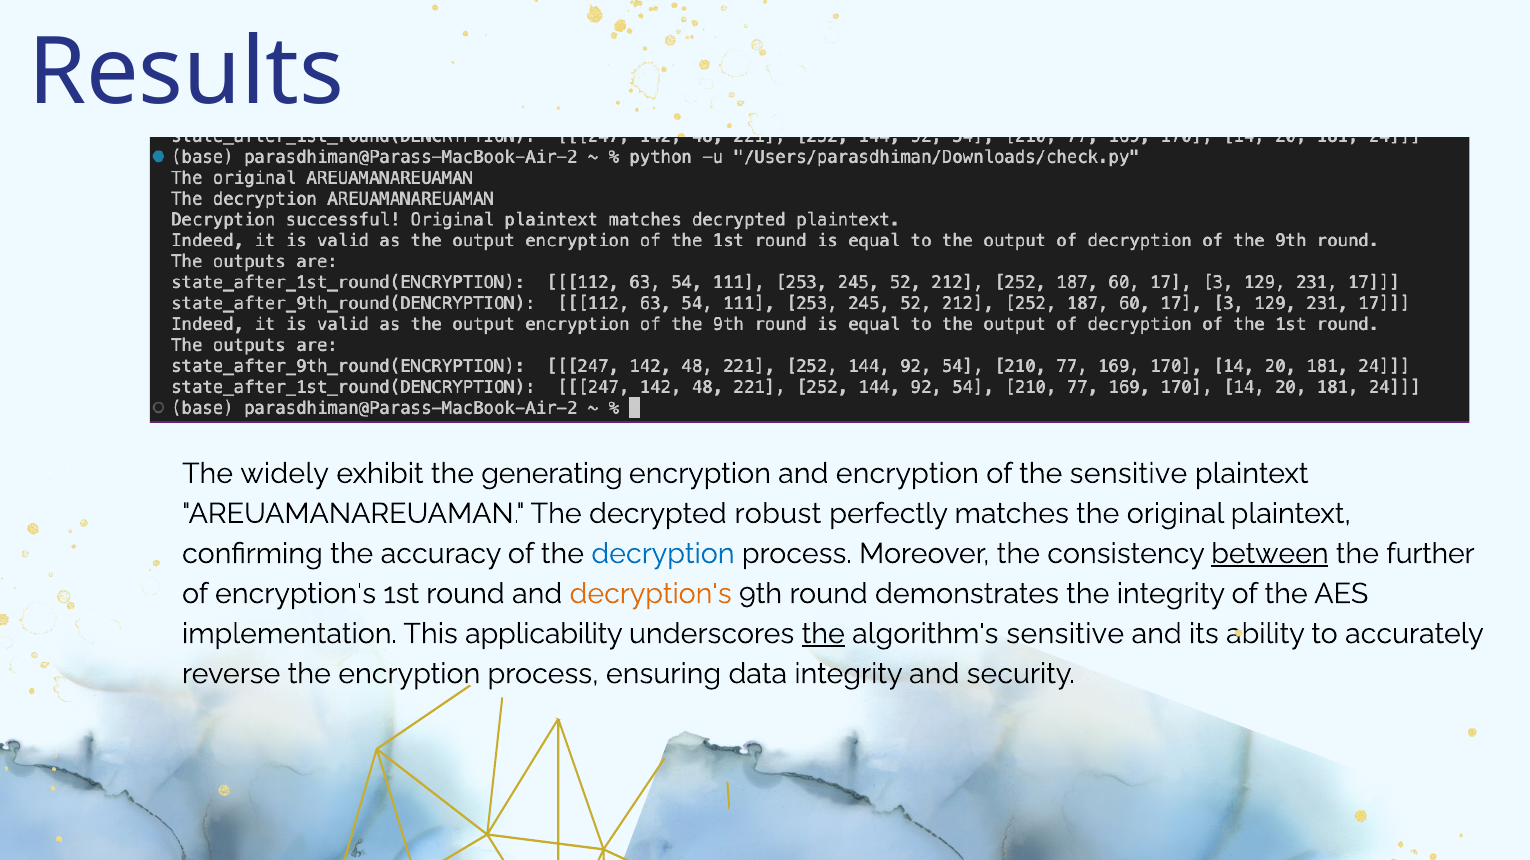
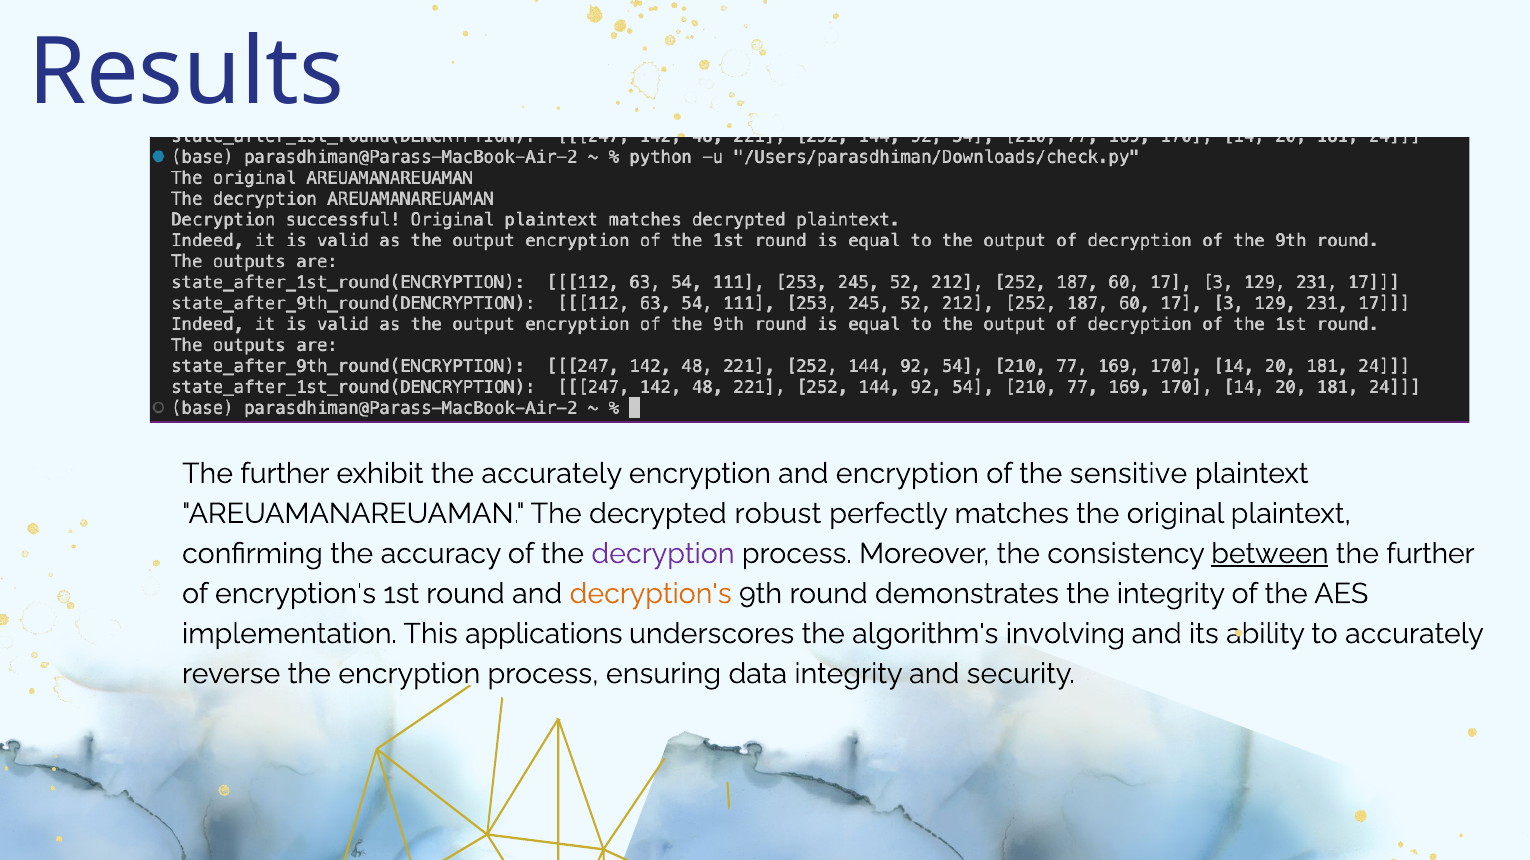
widely at (285, 474): widely -> further
the generating: generating -> accurately
decryption colour: blue -> purple
applicability: applicability -> applications
the at (823, 634) underline: present -> none
algorithm's sensitive: sensitive -> involving
